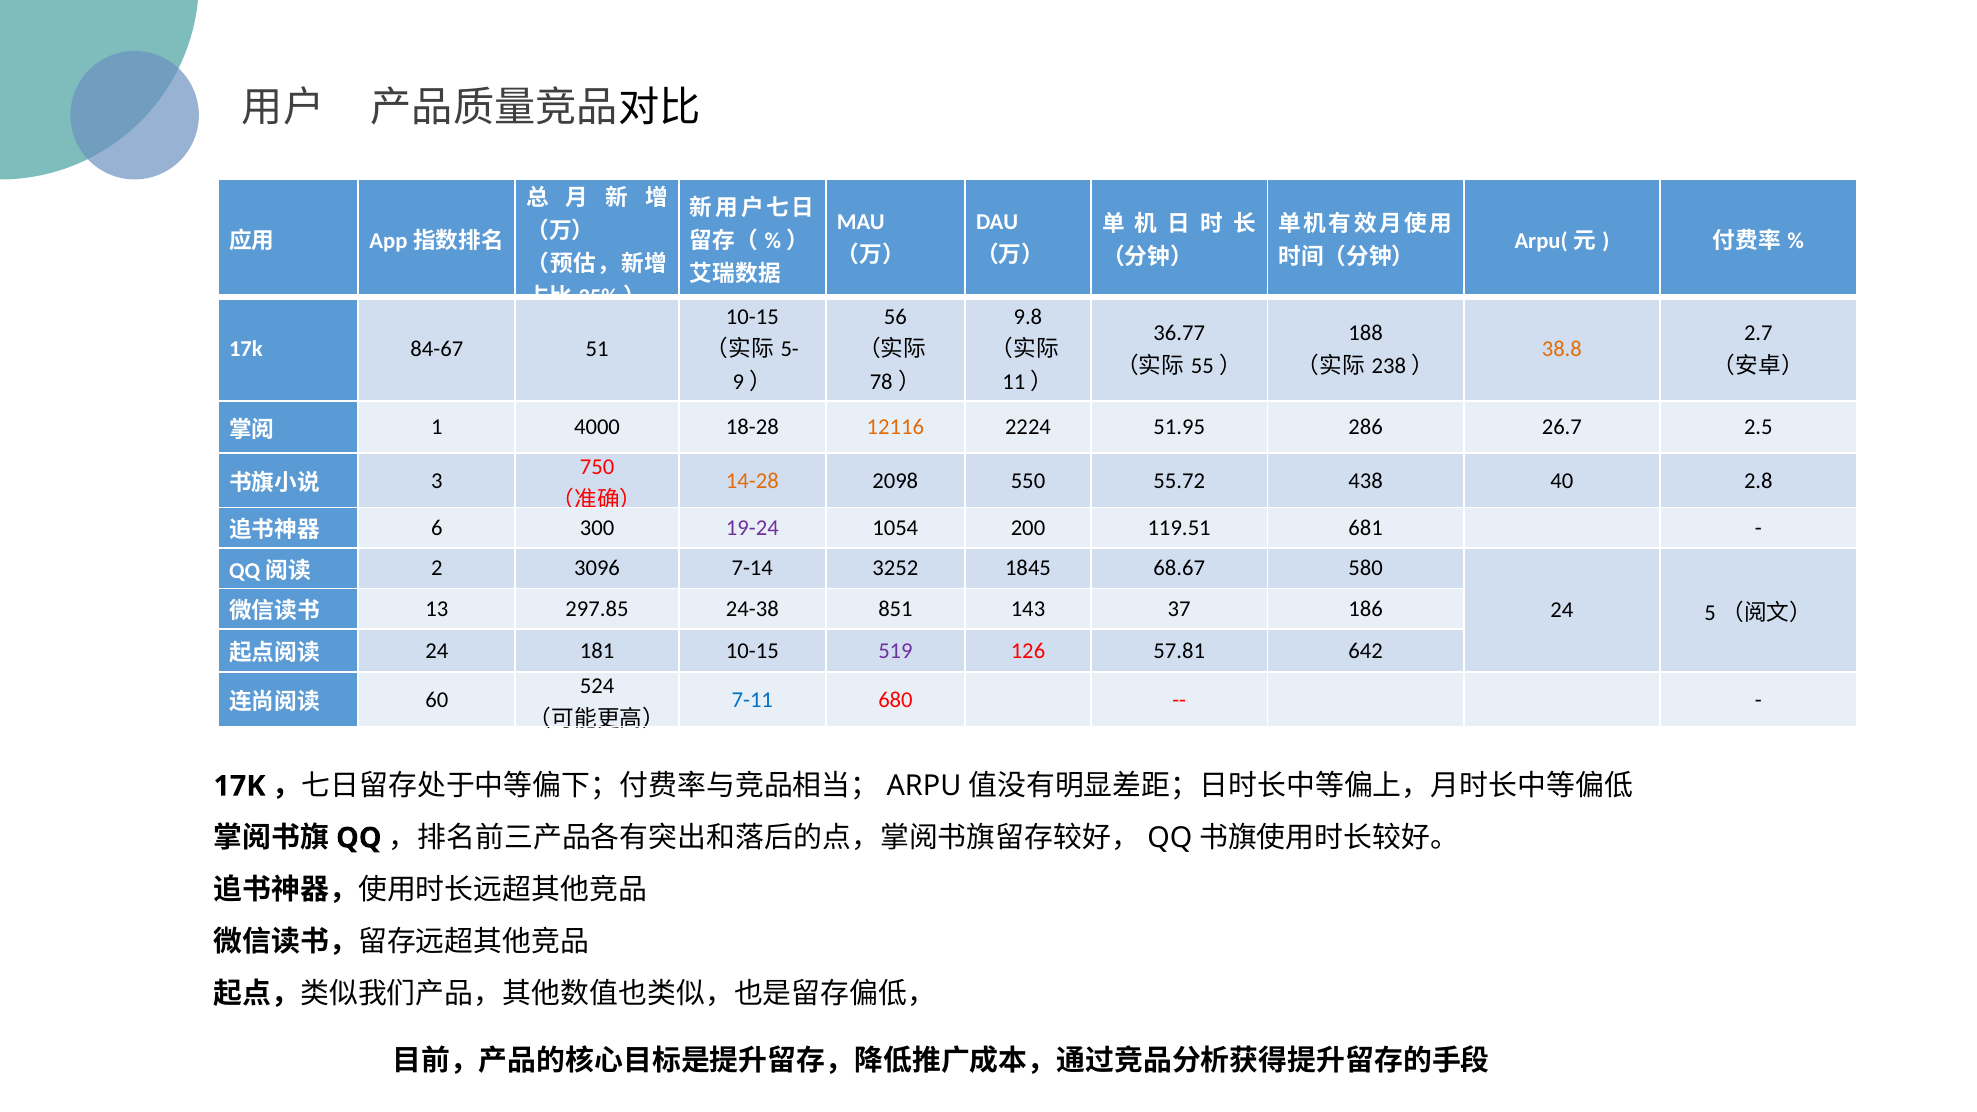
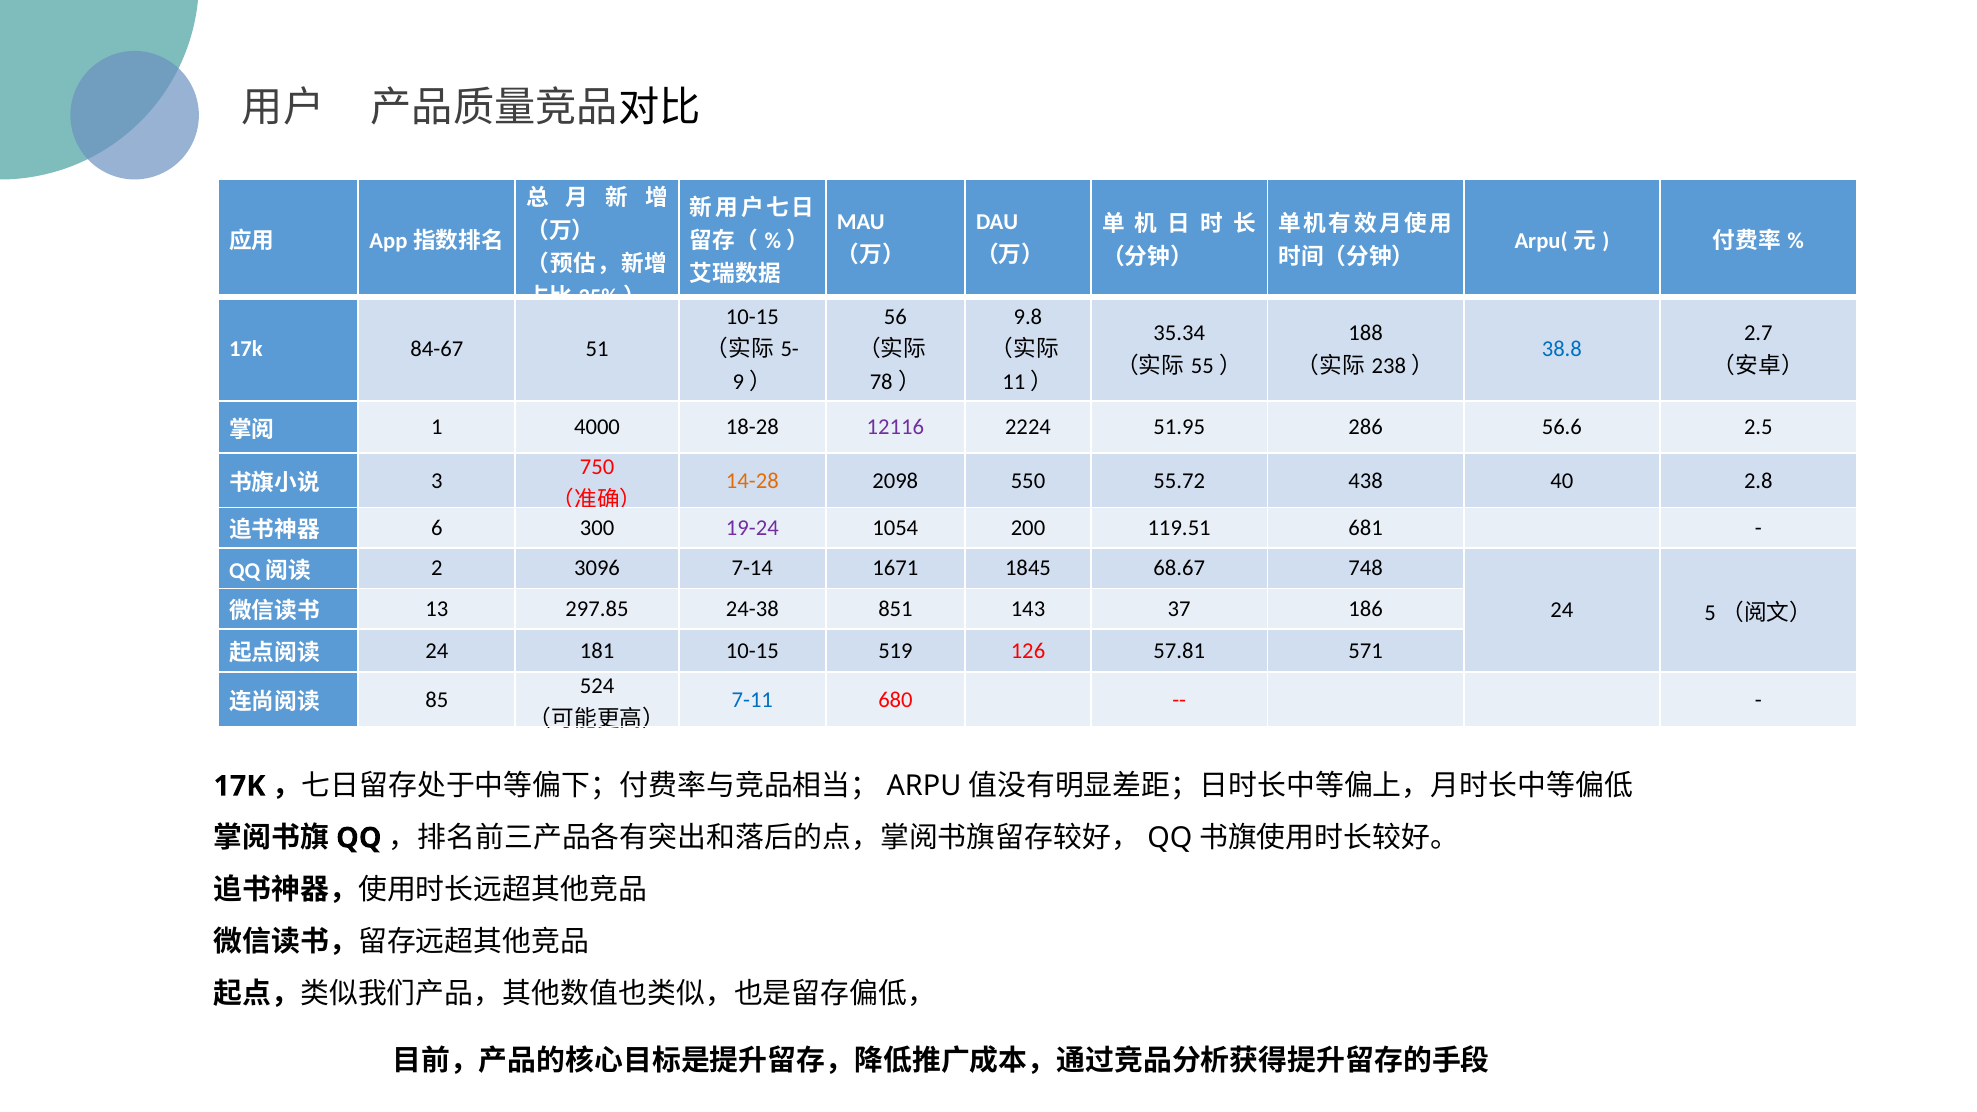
36.77: 36.77 -> 35.34
38.8 colour: orange -> blue
12116 colour: orange -> purple
26.7: 26.7 -> 56.6
3252: 3252 -> 1671
580: 580 -> 748
519 colour: purple -> black
642: 642 -> 571
60: 60 -> 85
